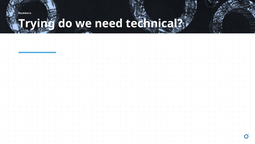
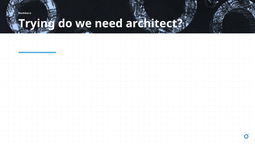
technical: technical -> architect
